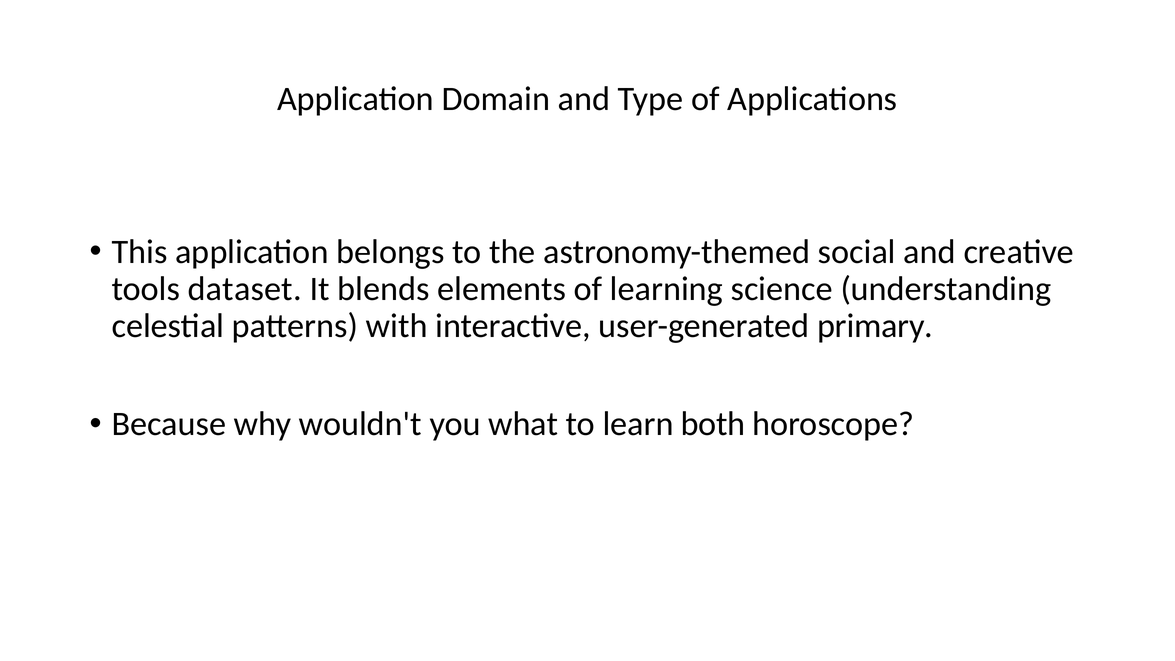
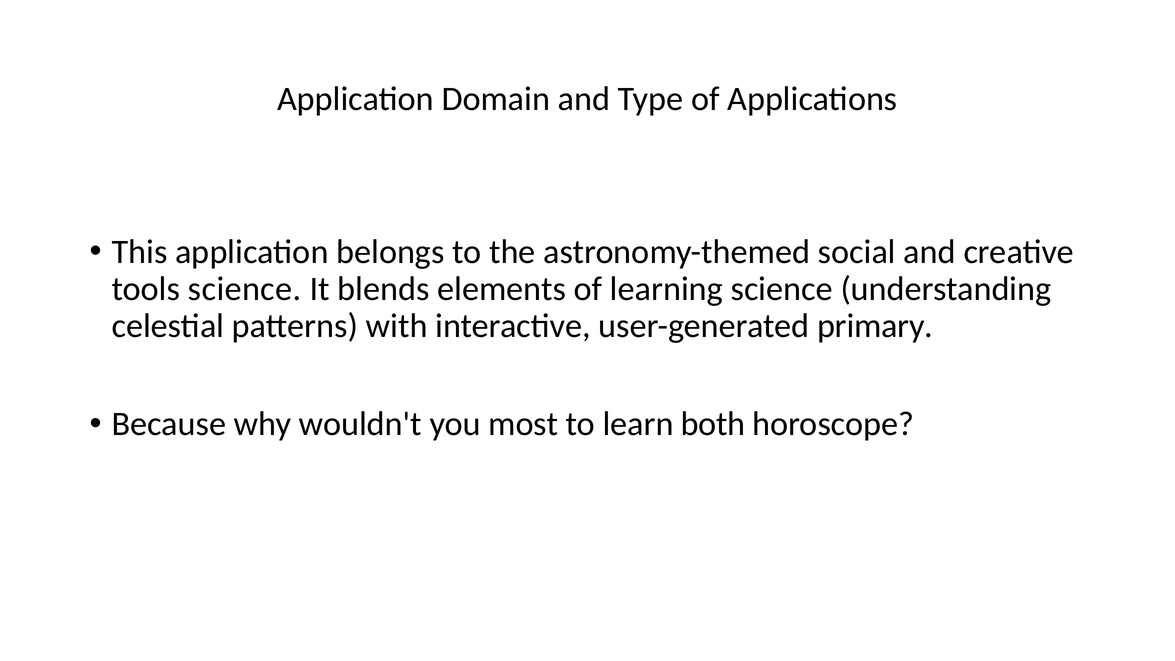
tools dataset: dataset -> science
what: what -> most
